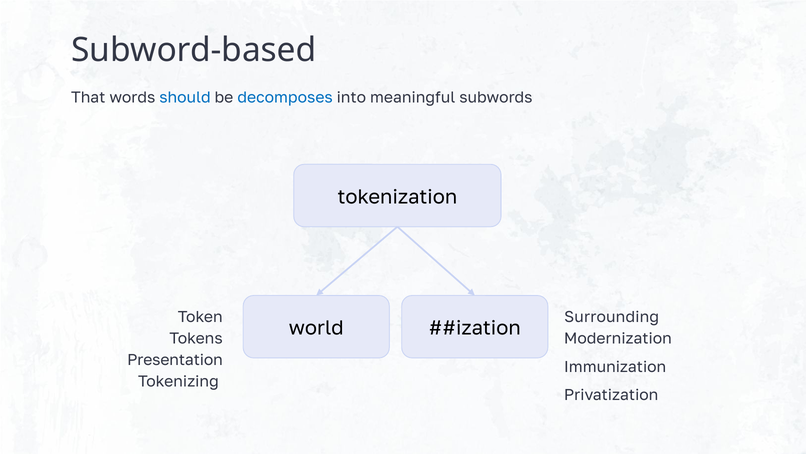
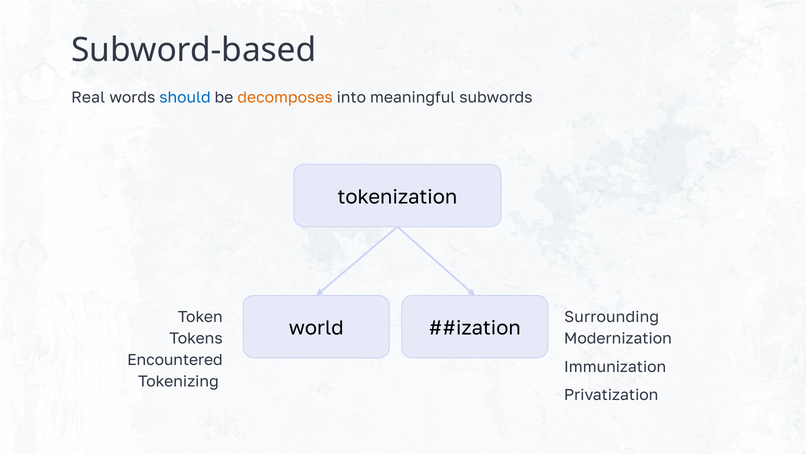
That: That -> Real
decomposes colour: blue -> orange
Presentation: Presentation -> Encountered
